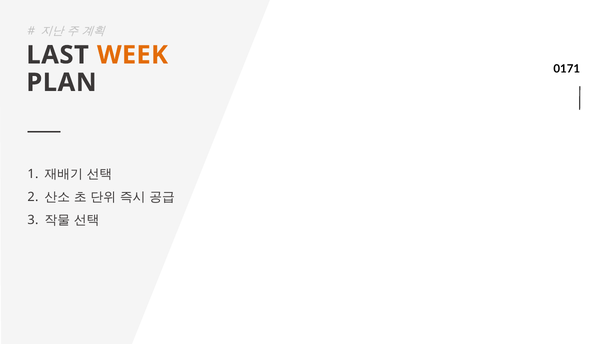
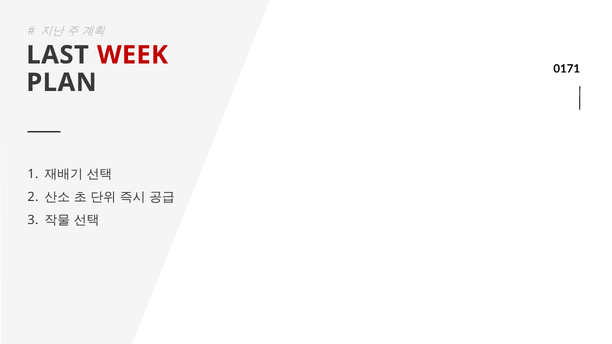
WEEK colour: orange -> red
